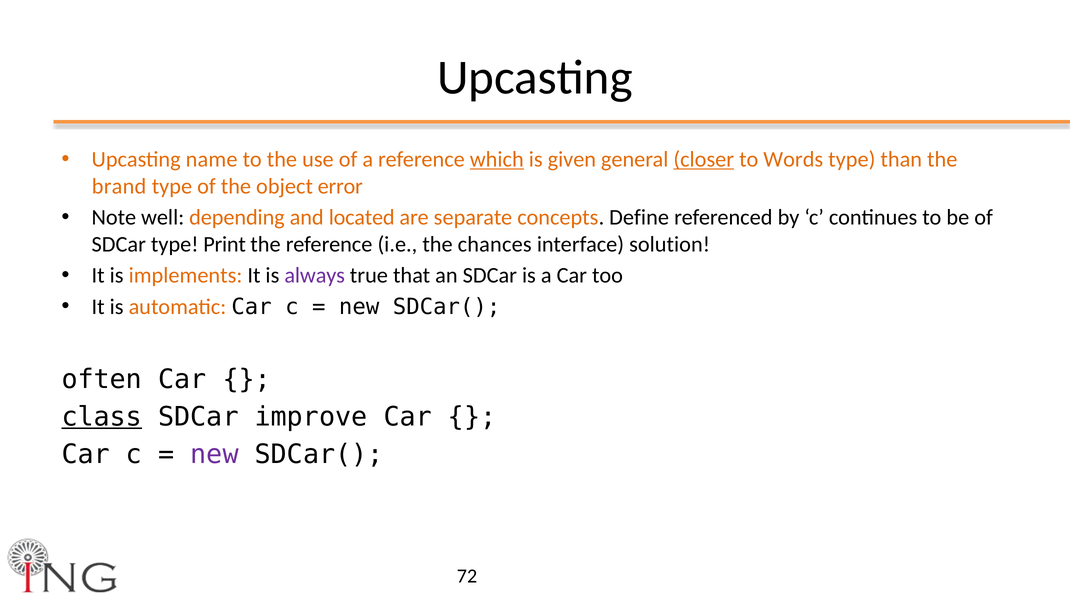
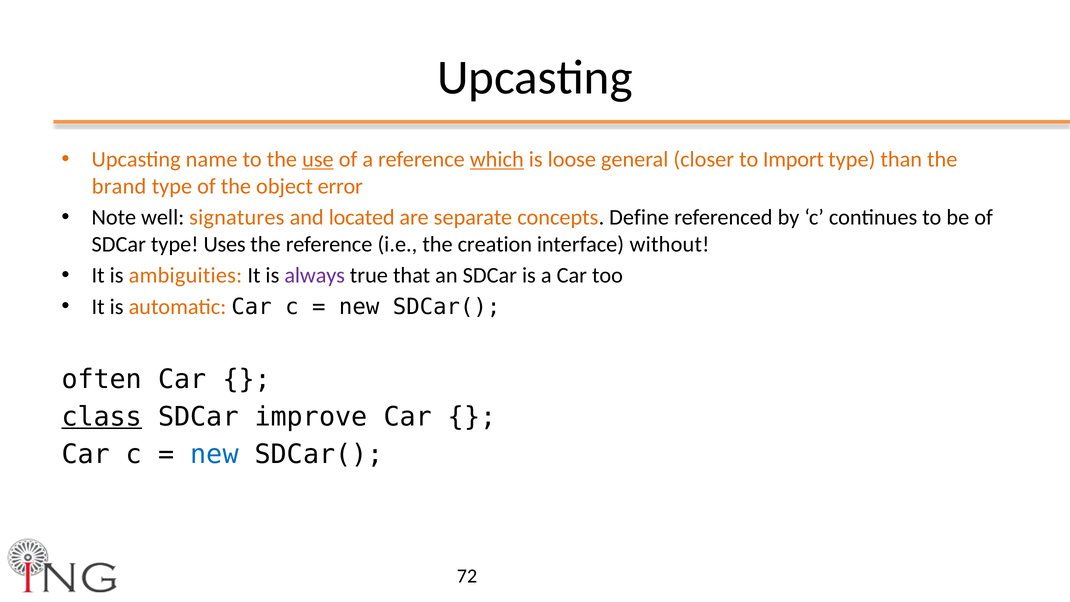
use underline: none -> present
given: given -> loose
closer underline: present -> none
Words: Words -> Import
depending: depending -> signatures
Print: Print -> Uses
chances: chances -> creation
solution: solution -> without
implements: implements -> ambiguities
new at (214, 454) colour: purple -> blue
